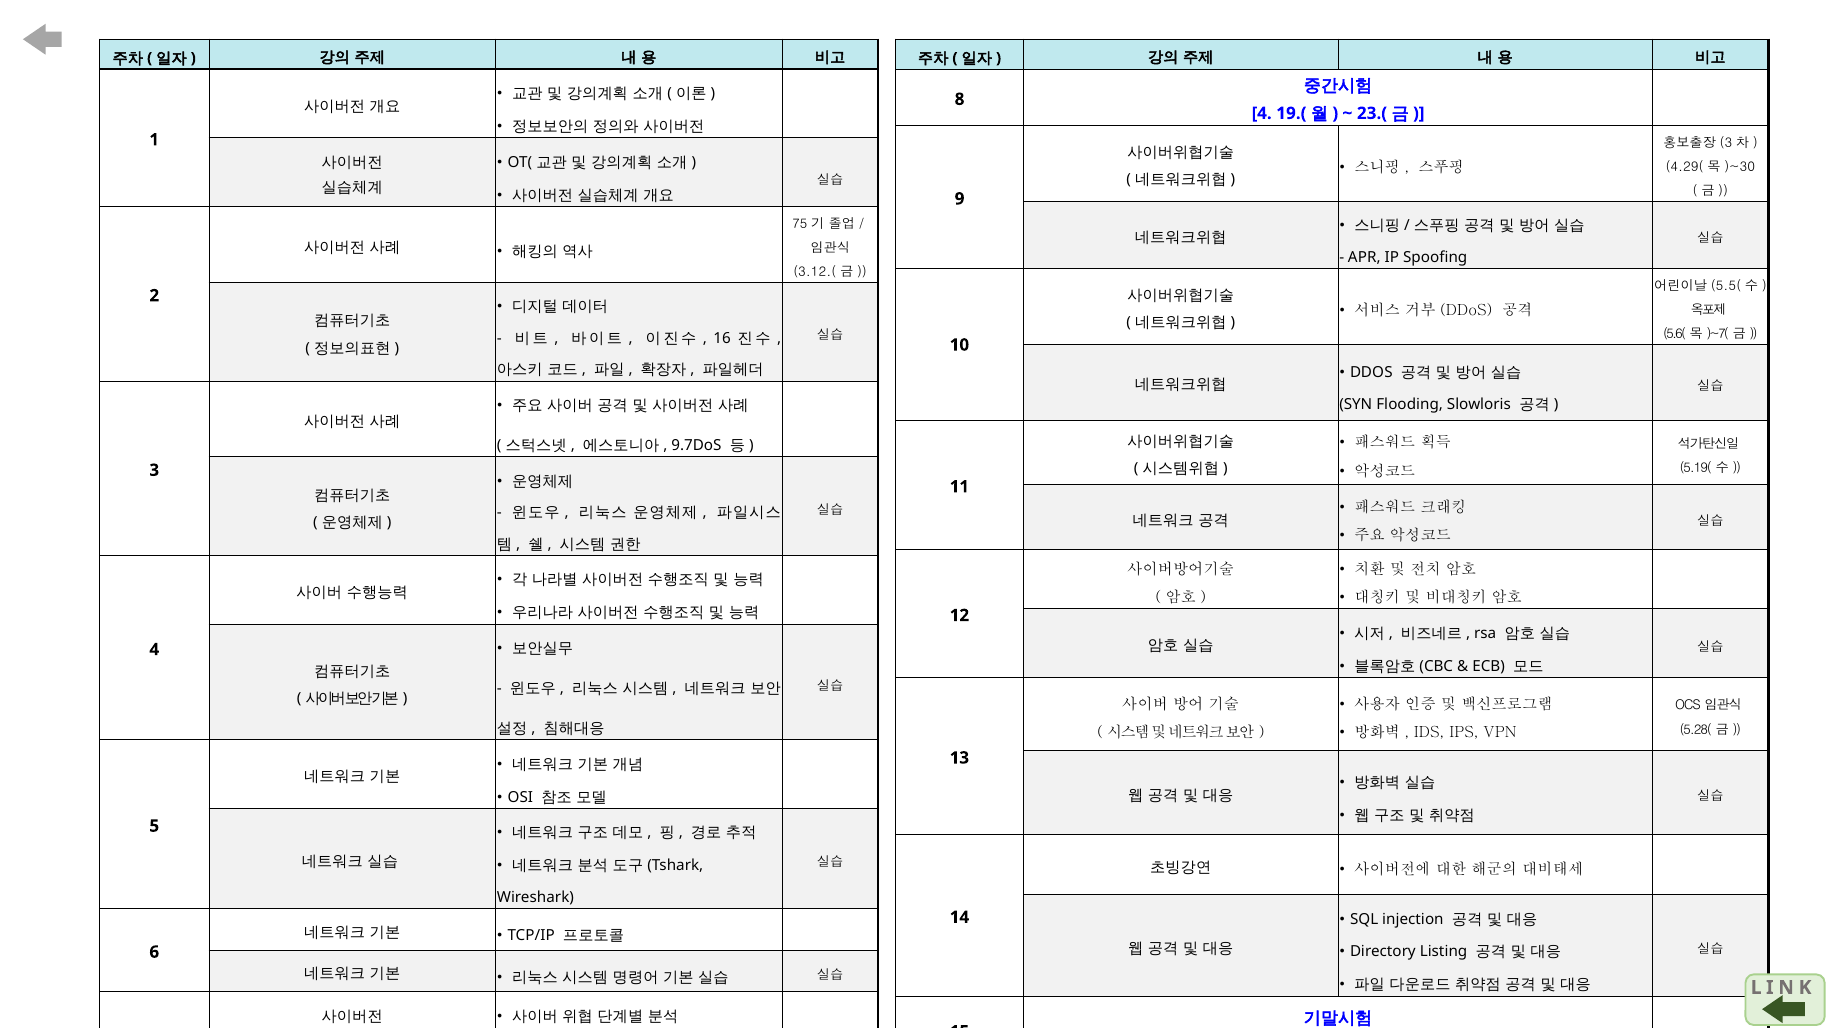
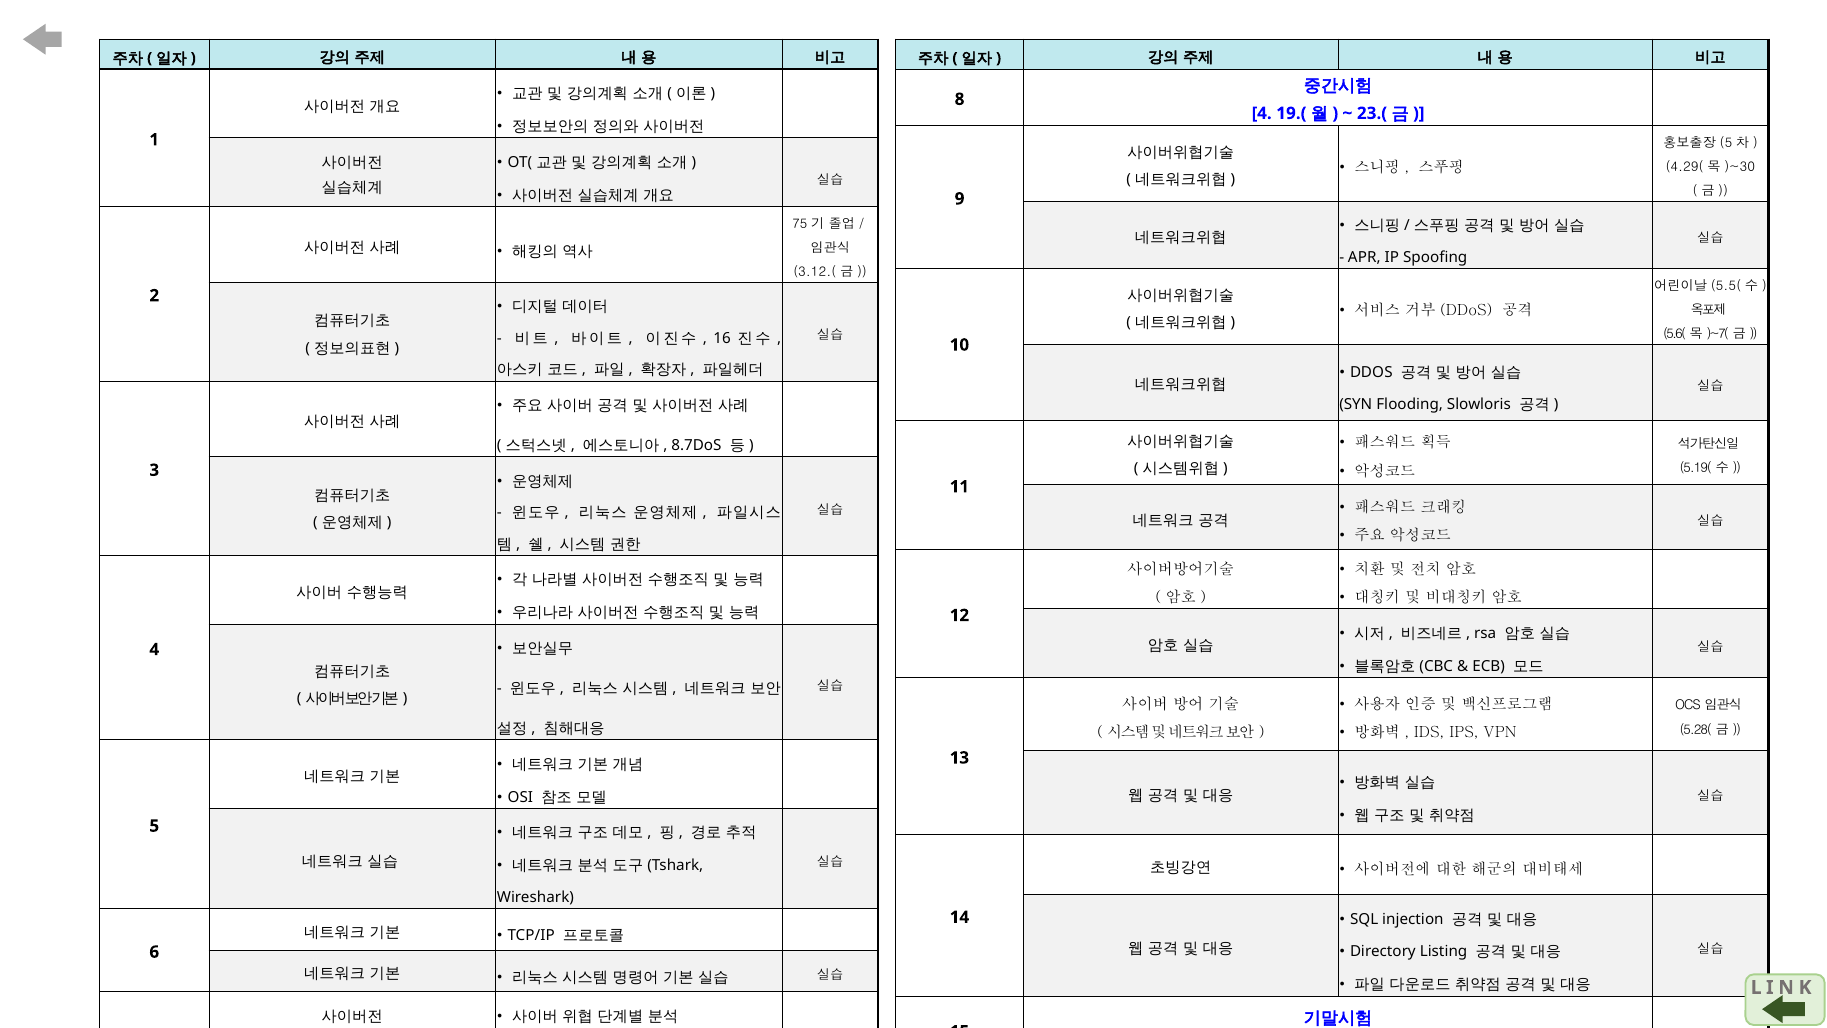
3 at (1726, 143): 3 -> 5
9.7DoS: 9.7DoS -> 8.7DoS
